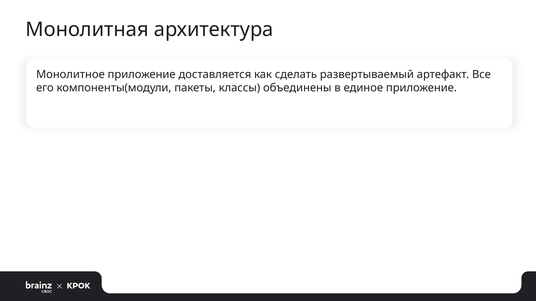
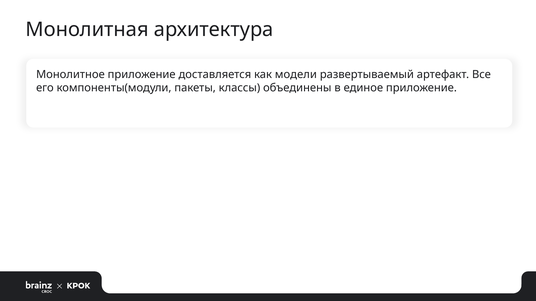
сделать: сделать -> модели
